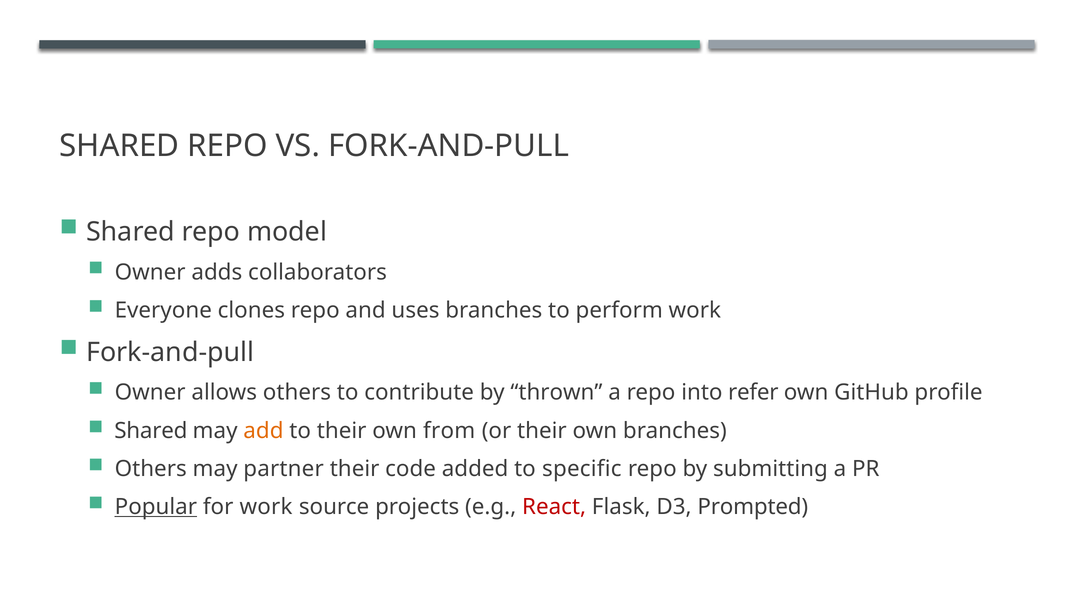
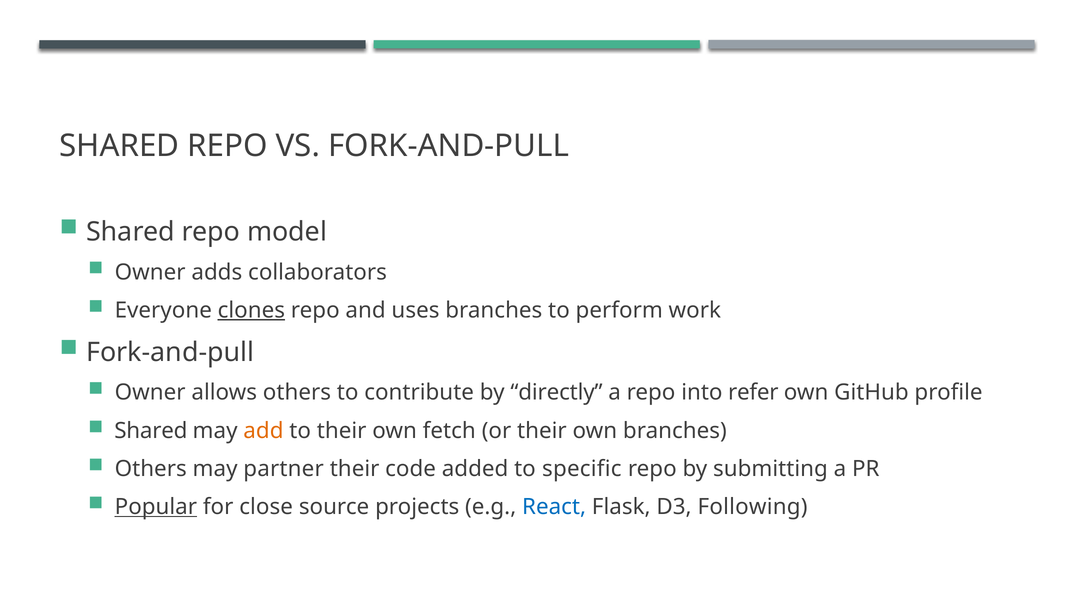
clones underline: none -> present
thrown: thrown -> directly
from: from -> fetch
for work: work -> close
React colour: red -> blue
Prompted: Prompted -> Following
